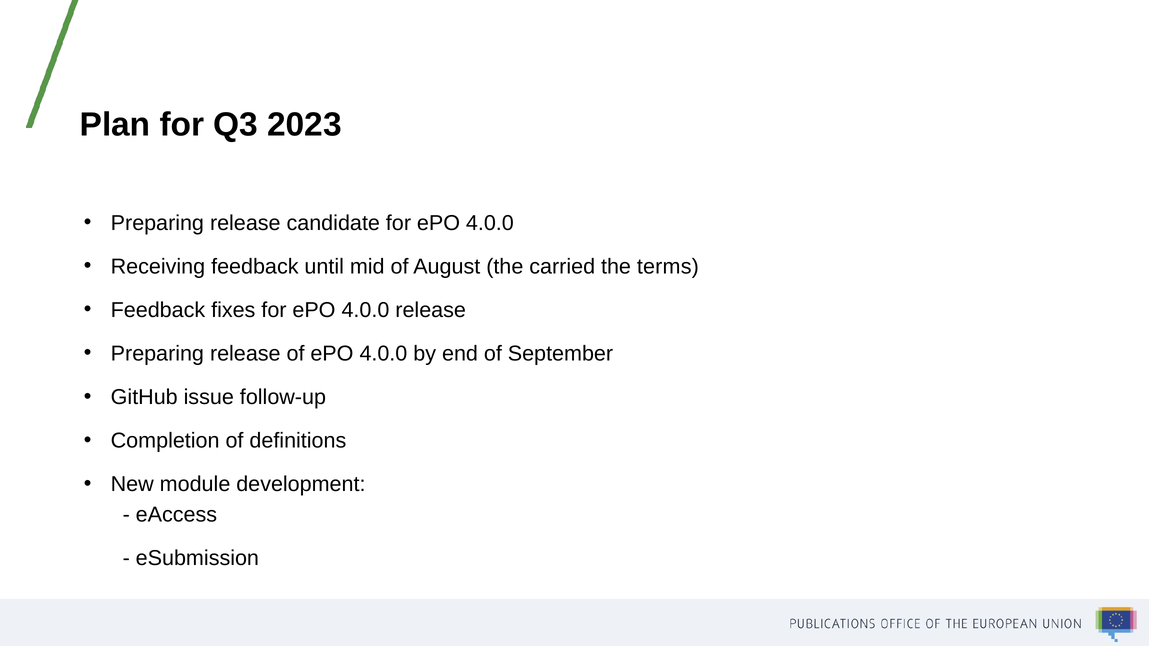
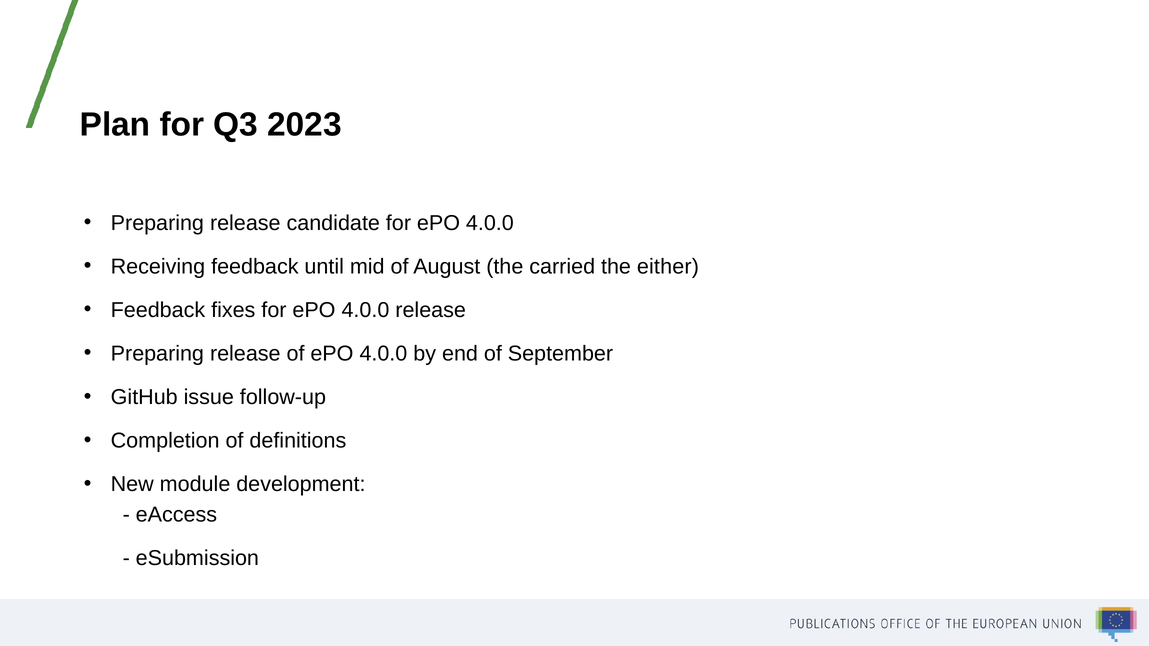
terms: terms -> either
